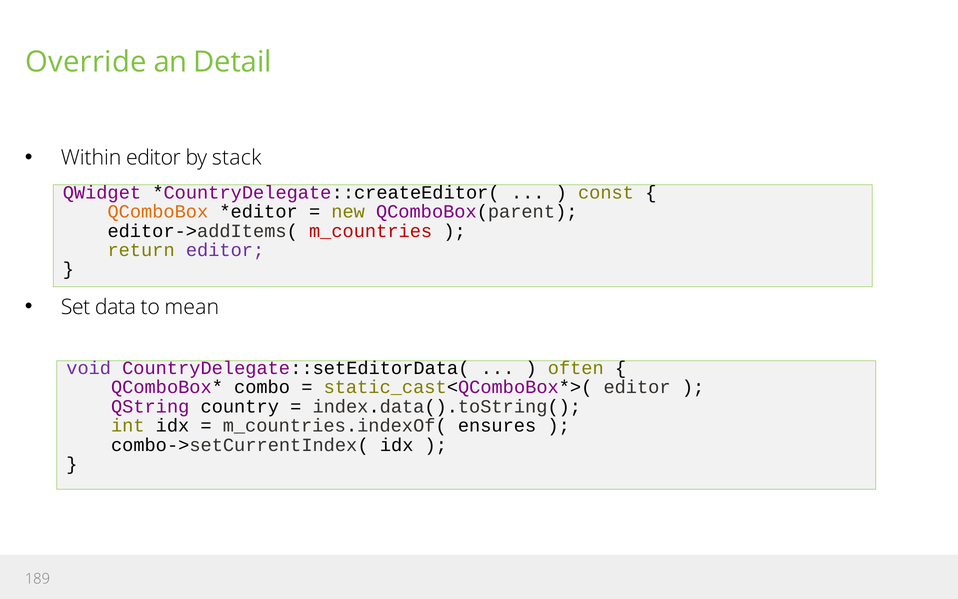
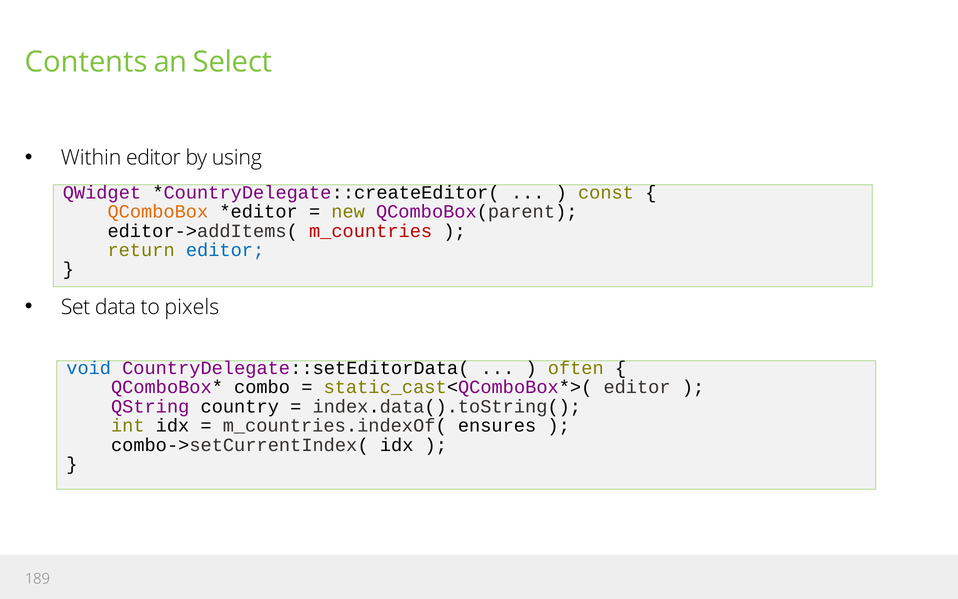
Override: Override -> Contents
Detail: Detail -> Select
stack: stack -> using
editor at (225, 250) colour: purple -> blue
mean: mean -> pixels
void colour: purple -> blue
